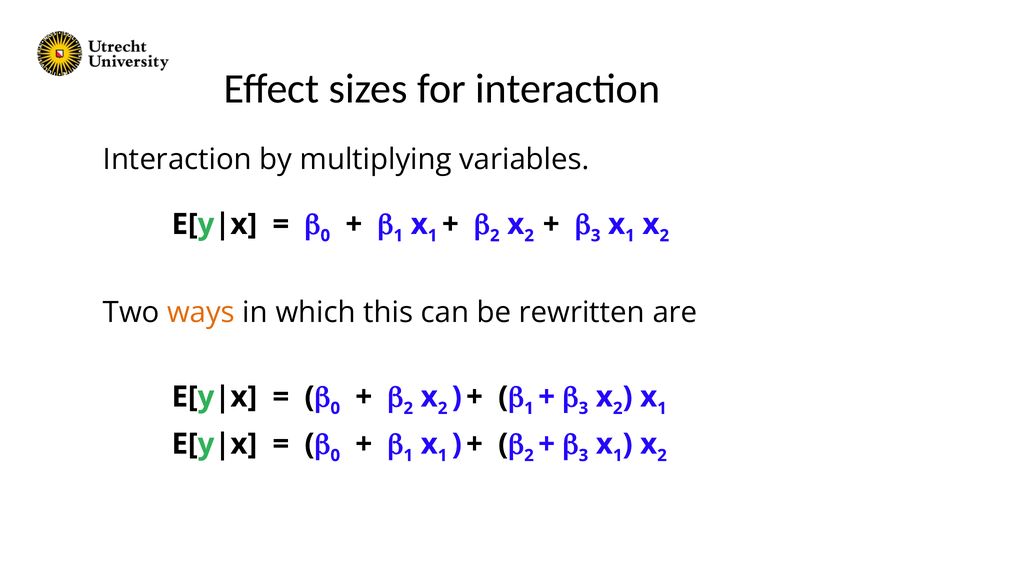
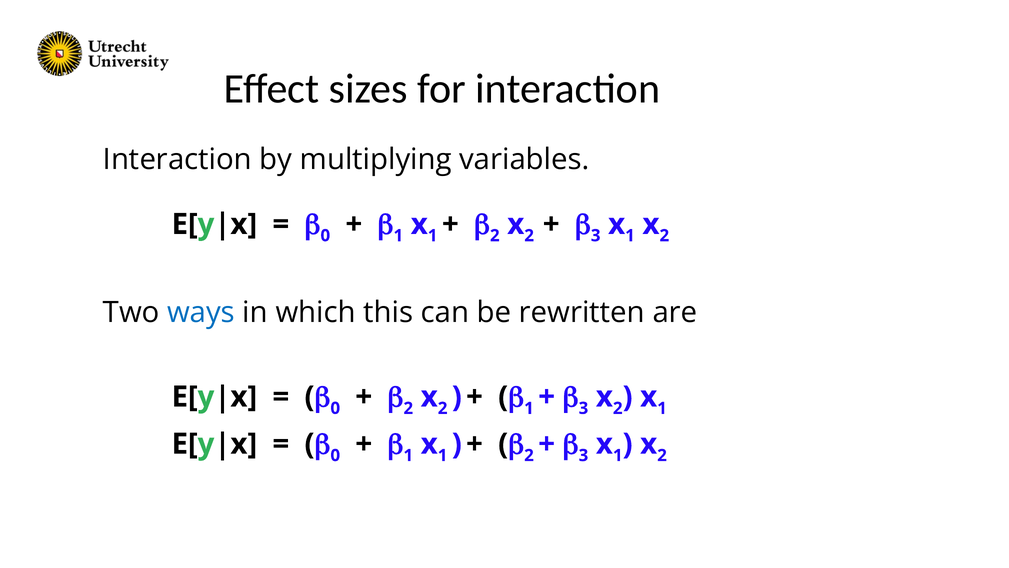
ways colour: orange -> blue
